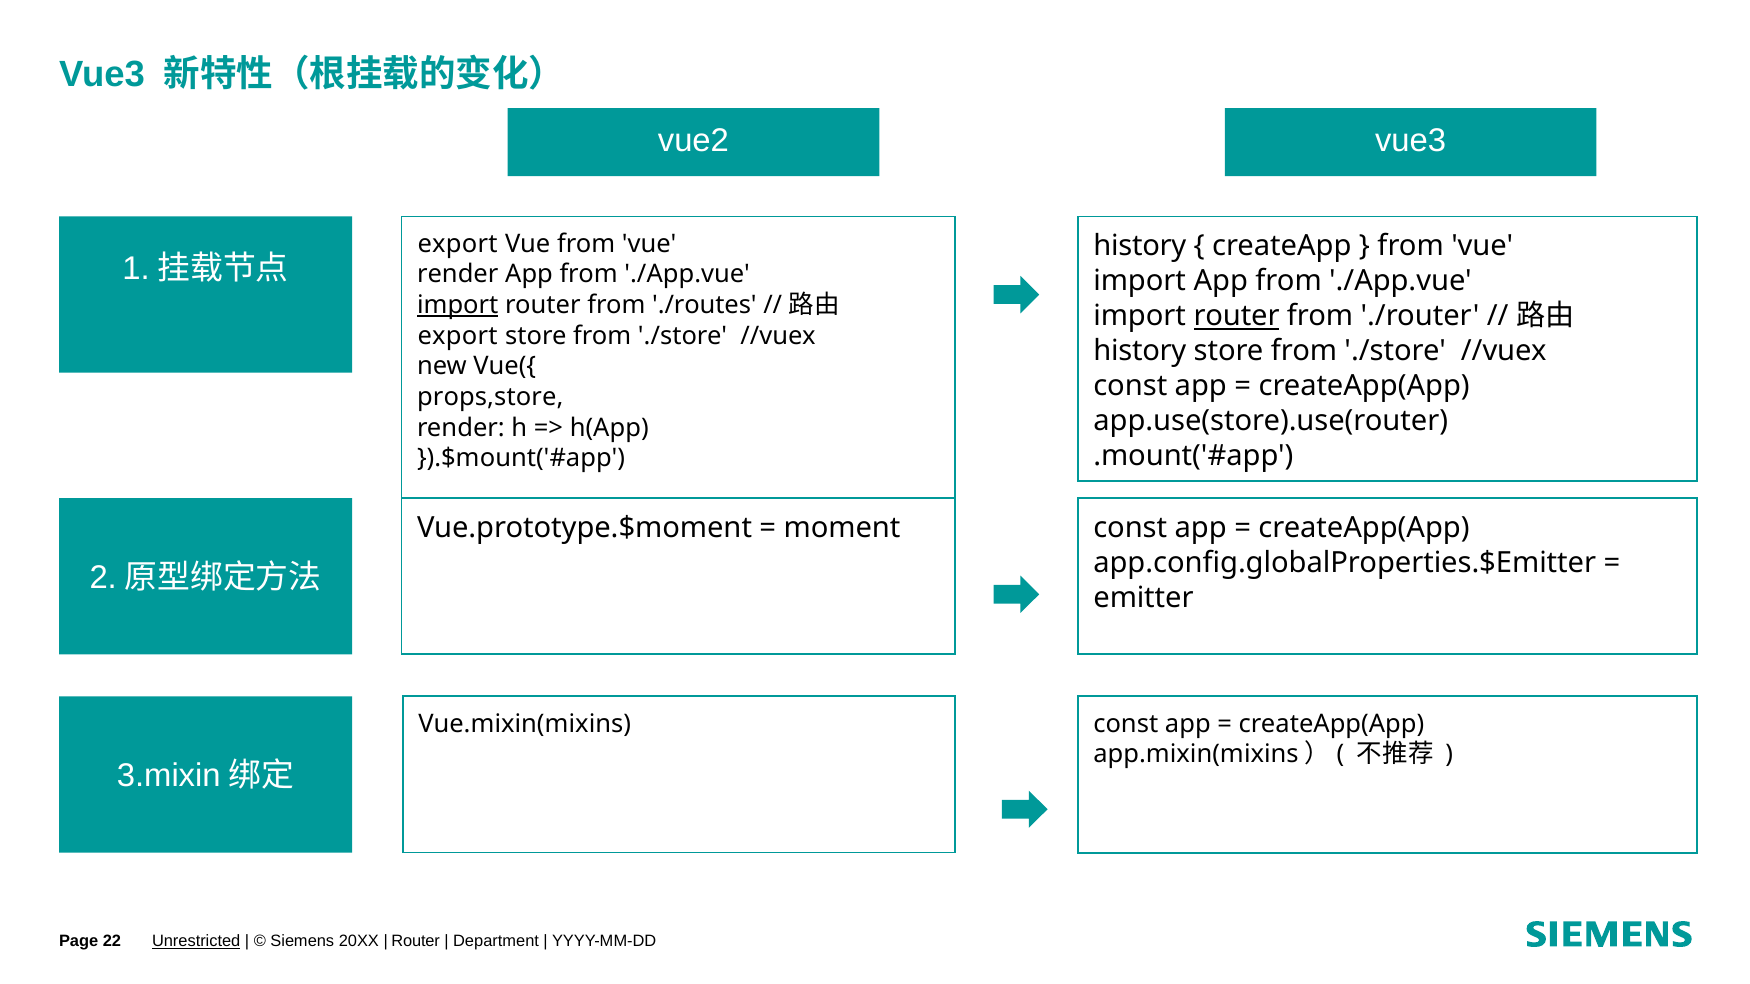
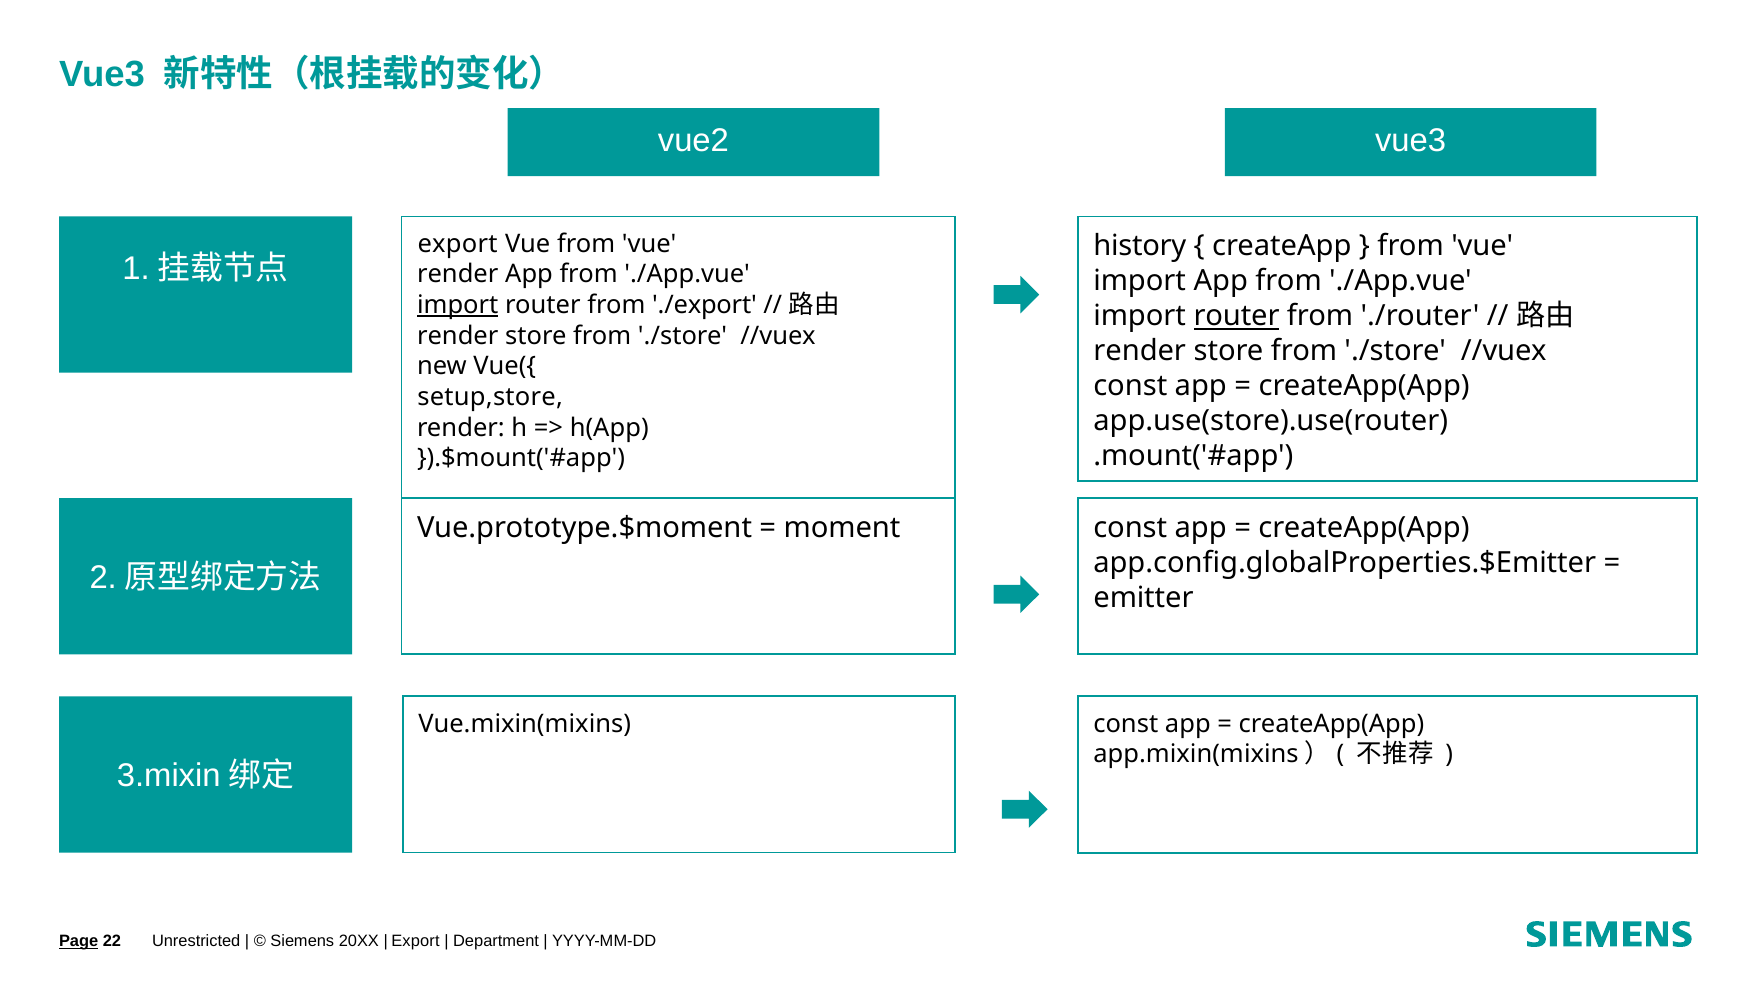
./routes: ./routes -> ./export
export at (458, 336): export -> render
history at (1140, 351): history -> render
props,store: props,store -> setup,store
Page underline: none -> present
Unrestricted underline: present -> none
Router at (416, 942): Router -> Export
